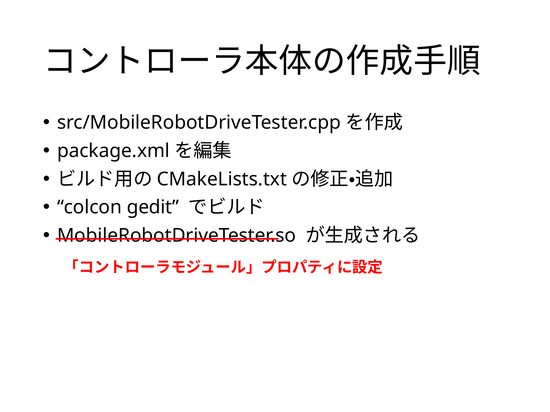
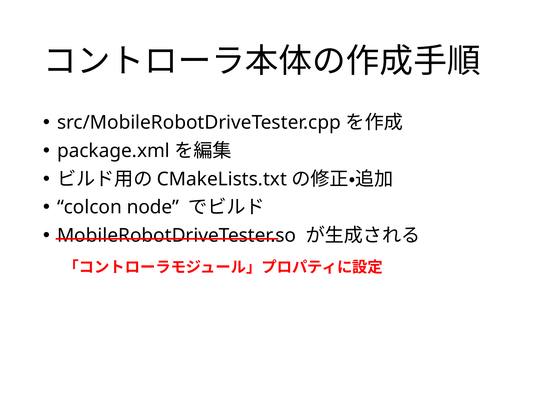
gedit: gedit -> node
